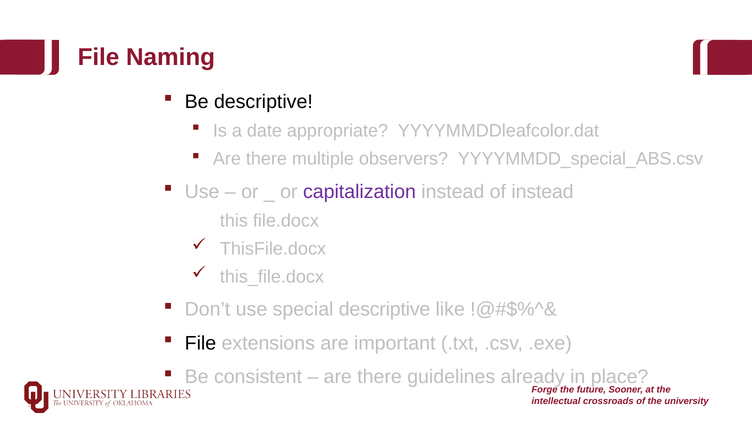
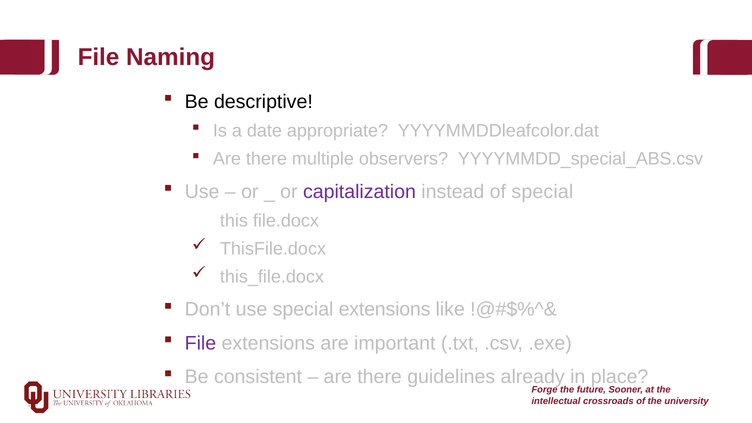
of instead: instead -> special
special descriptive: descriptive -> extensions
File at (200, 343) colour: black -> purple
